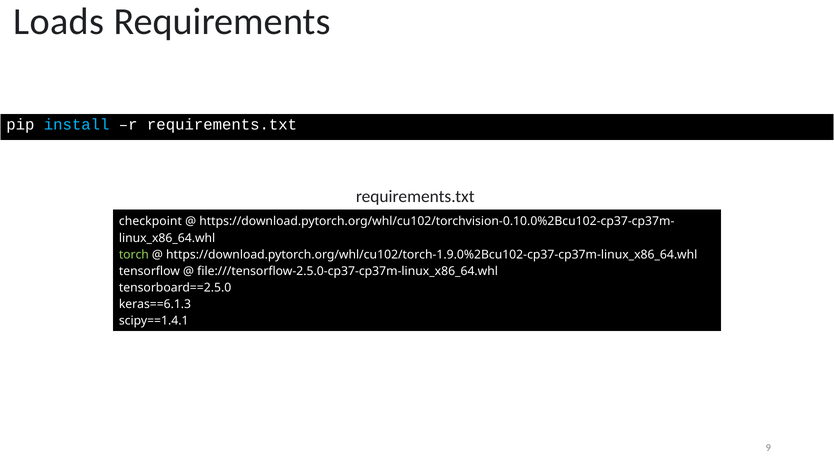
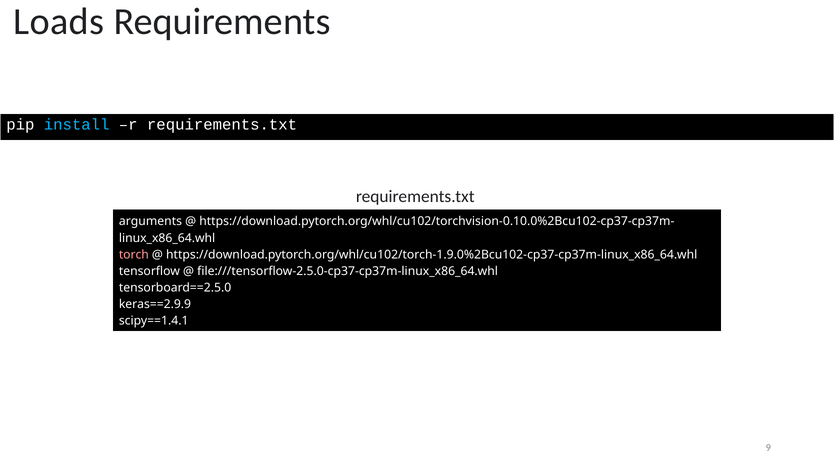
checkpoint: checkpoint -> arguments
torch colour: light green -> pink
keras==6.1.3: keras==6.1.3 -> keras==2.9.9
